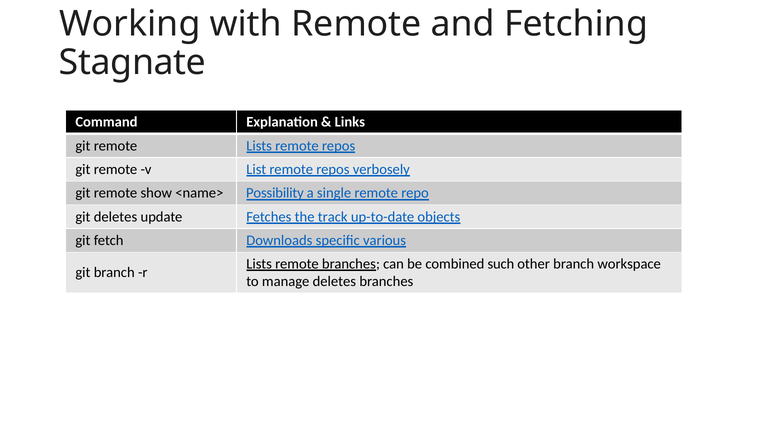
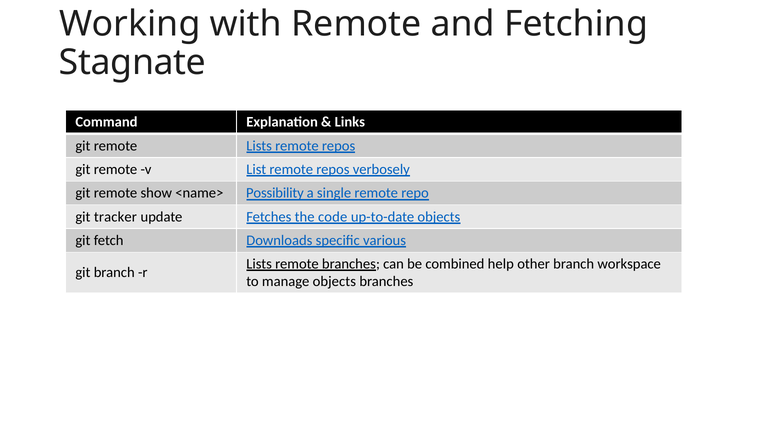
git deletes: deletes -> tracker
track: track -> code
such: such -> help
manage deletes: deletes -> objects
